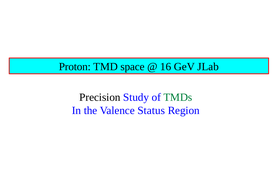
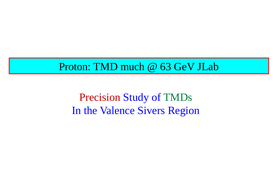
space: space -> much
16: 16 -> 63
Precision colour: black -> red
Status: Status -> Sivers
